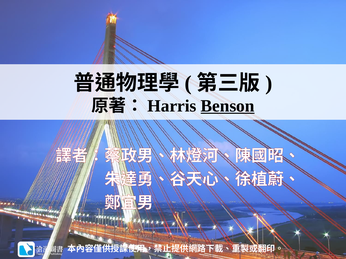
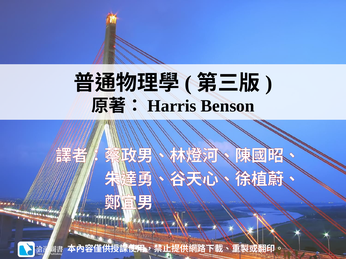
Benson underline: present -> none
